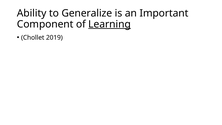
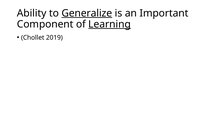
Generalize underline: none -> present
